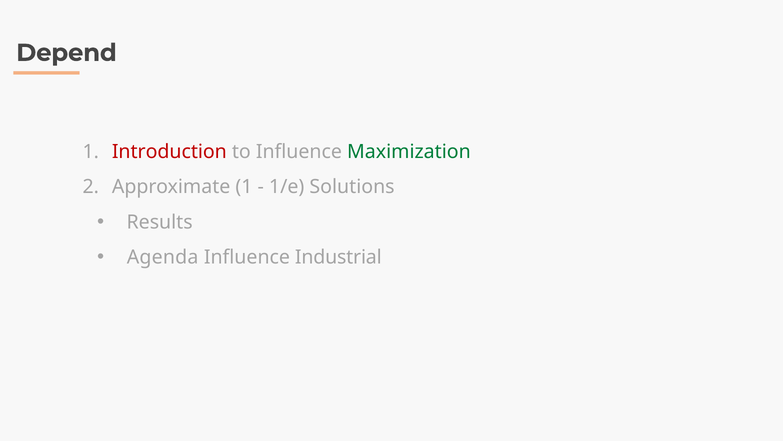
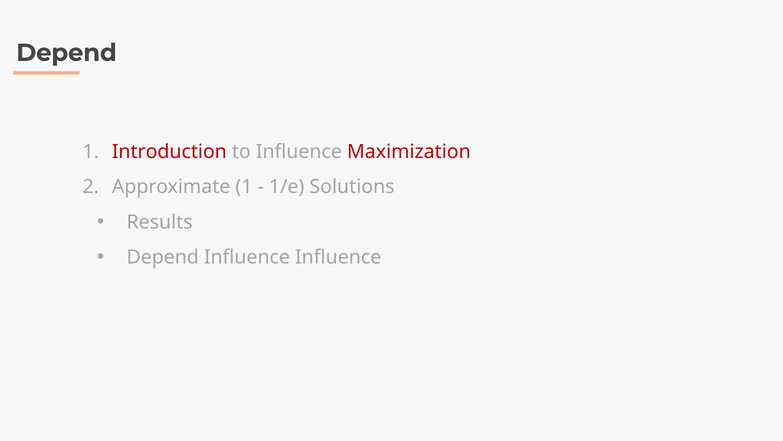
Maximization colour: green -> red
Agenda at (163, 257): Agenda -> Depend
Influence Industrial: Industrial -> Influence
